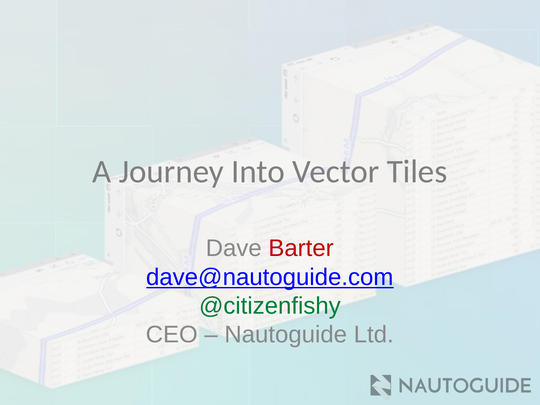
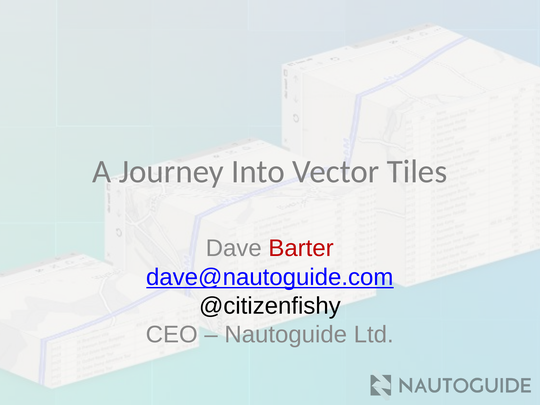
@citizenfishy colour: green -> black
